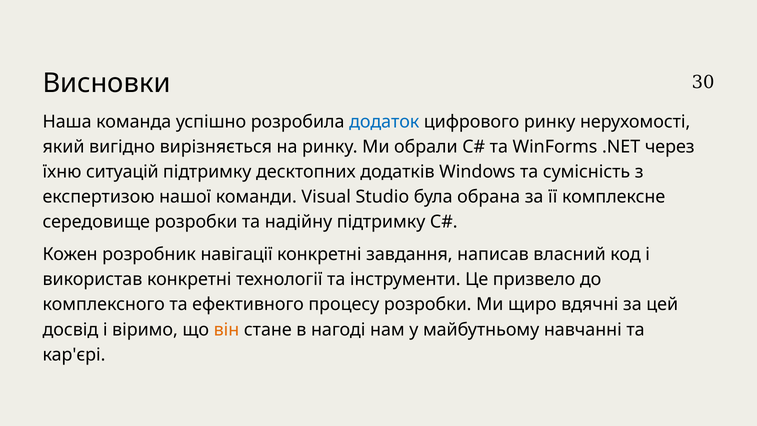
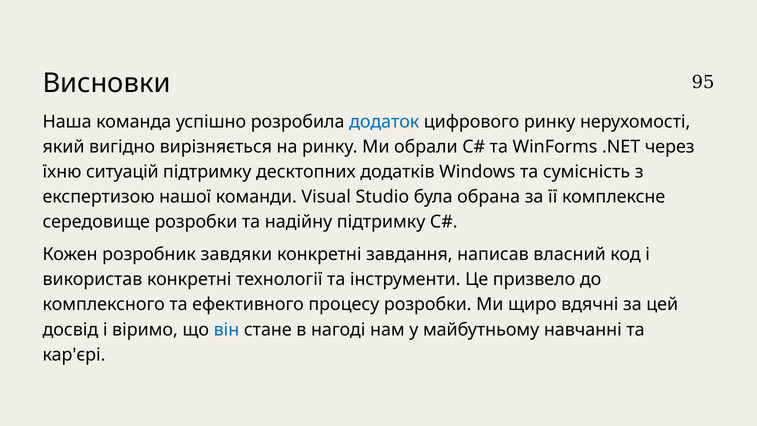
30: 30 -> 95
навігації: навігації -> завдяки
він colour: orange -> blue
